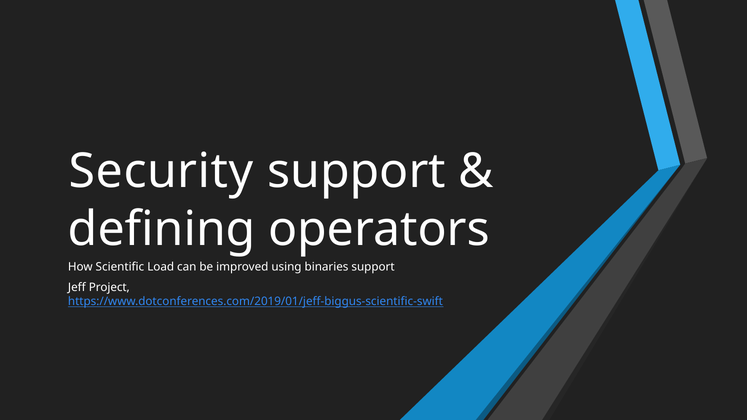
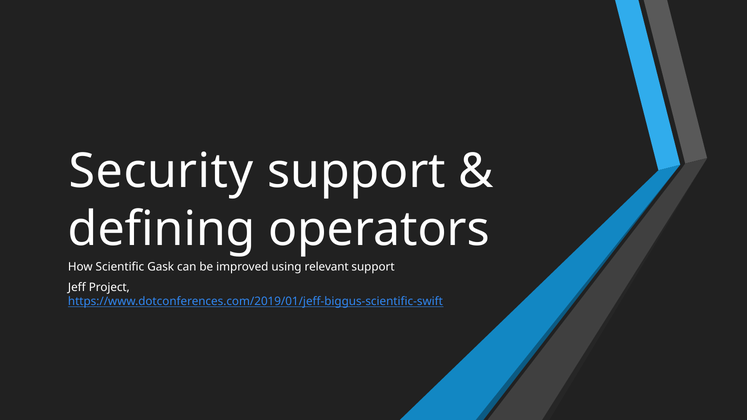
Load: Load -> Gask
binaries: binaries -> relevant
